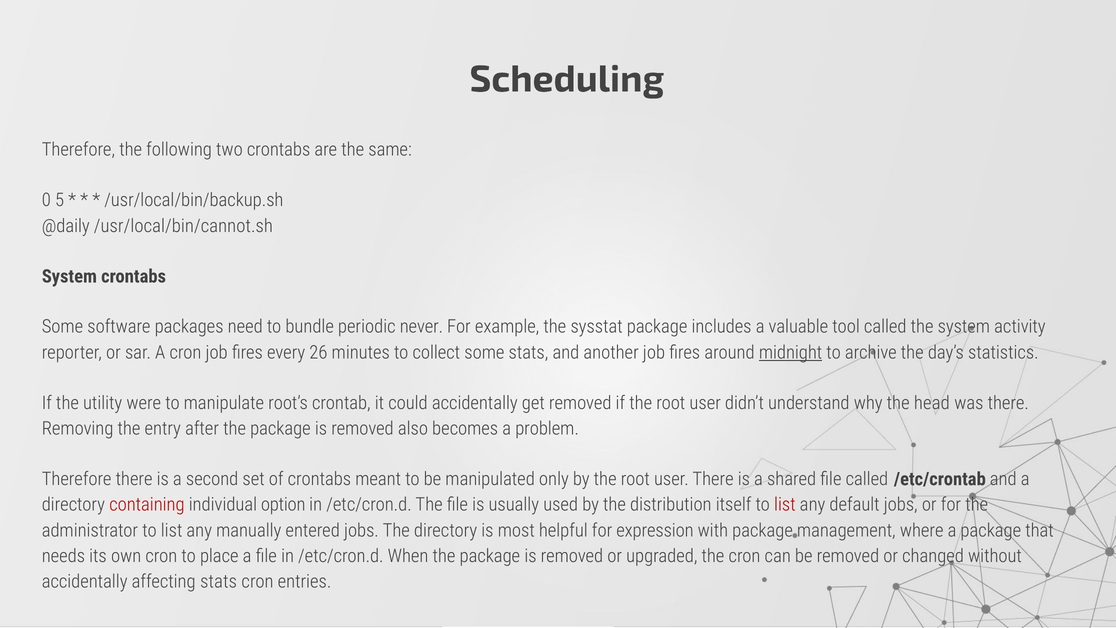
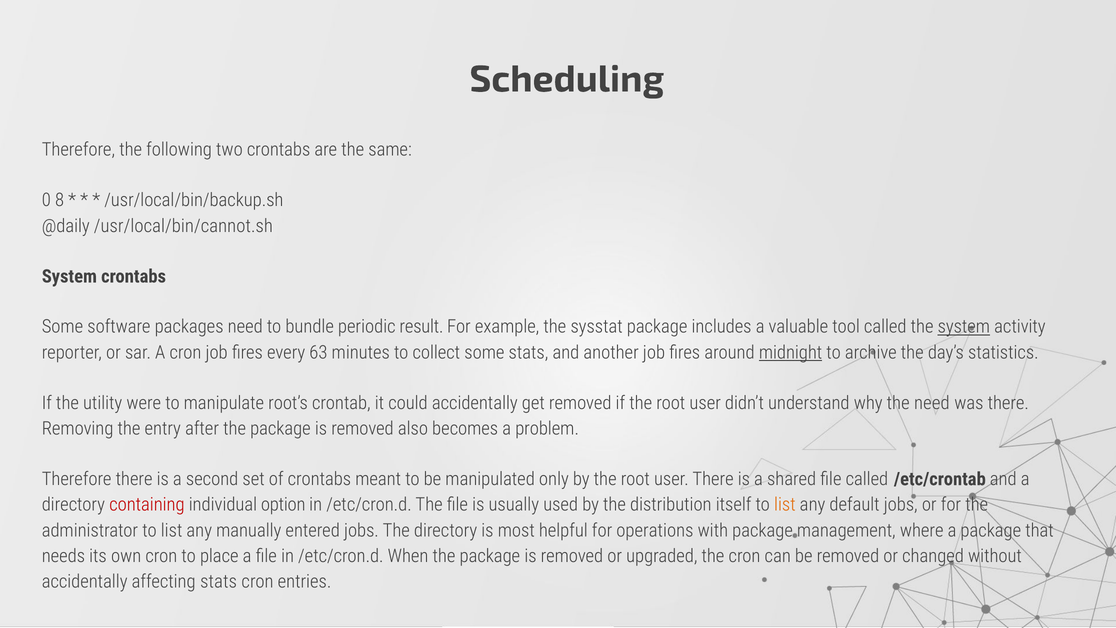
5: 5 -> 8
never: never -> result
system at (964, 327) underline: none -> present
26: 26 -> 63
the head: head -> need
list at (785, 505) colour: red -> orange
expression: expression -> operations
